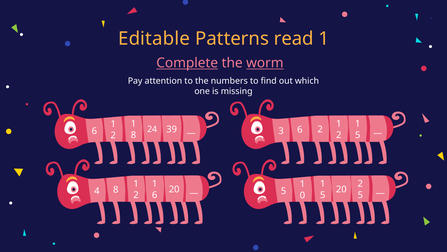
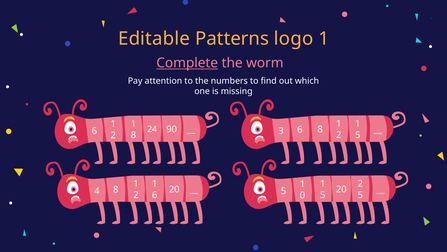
read: read -> logo
worm underline: present -> none
39: 39 -> 90
6 2: 2 -> 8
